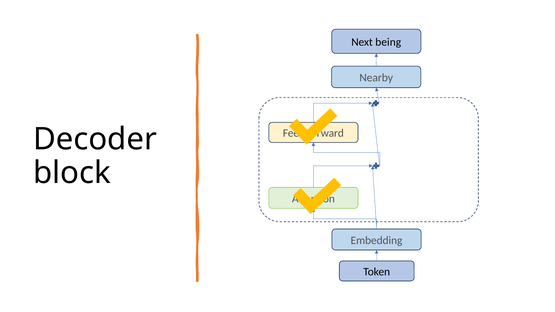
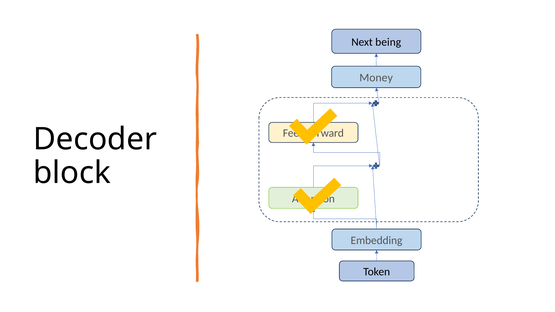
Nearby: Nearby -> Money
